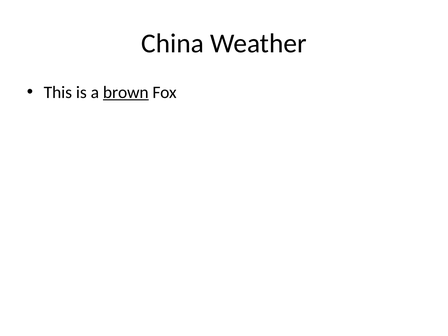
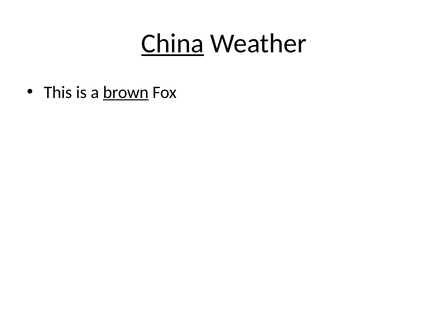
China underline: none -> present
